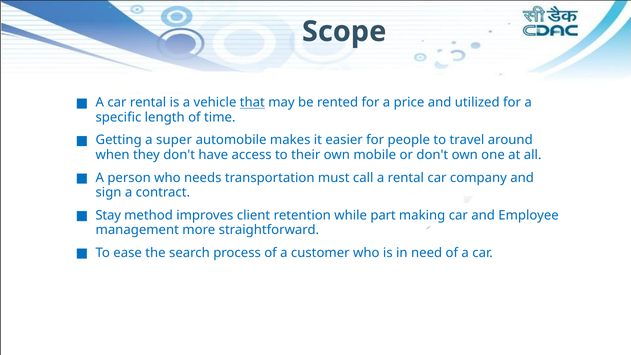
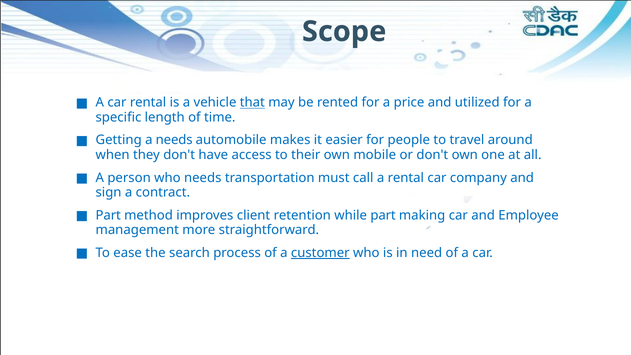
a super: super -> needs
Stay at (108, 215): Stay -> Part
customer underline: none -> present
